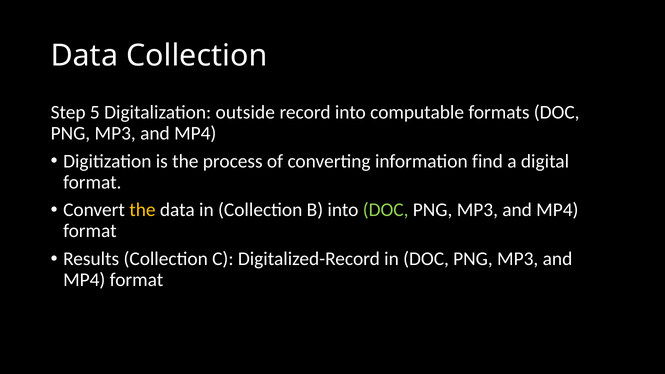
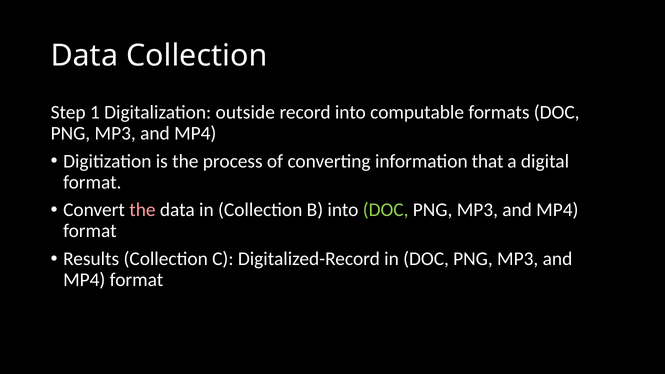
5: 5 -> 1
find: find -> that
the at (142, 210) colour: yellow -> pink
